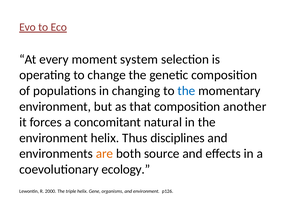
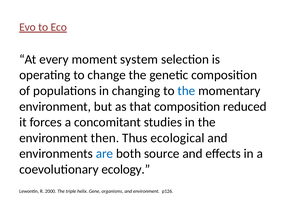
another: another -> reduced
natural: natural -> studies
environment helix: helix -> then
disciplines: disciplines -> ecological
are colour: orange -> blue
